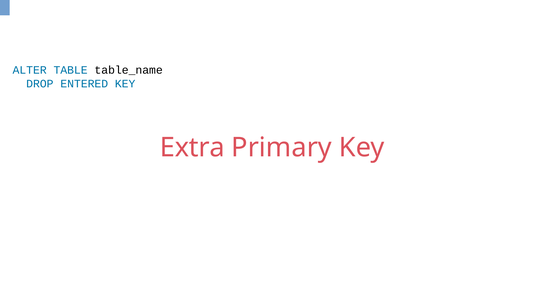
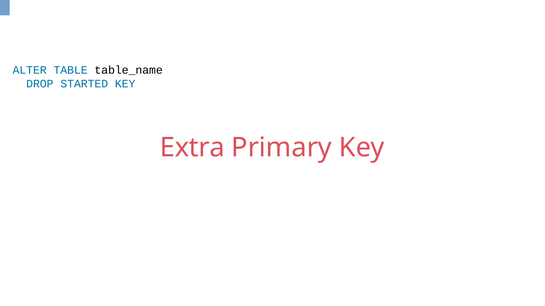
ENTERED: ENTERED -> STARTED
